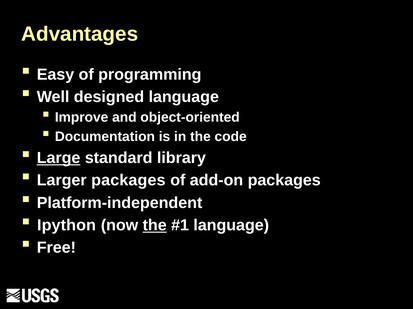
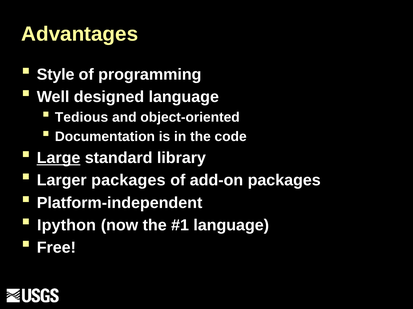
Easy: Easy -> Style
Improve: Improve -> Tedious
the at (155, 226) underline: present -> none
